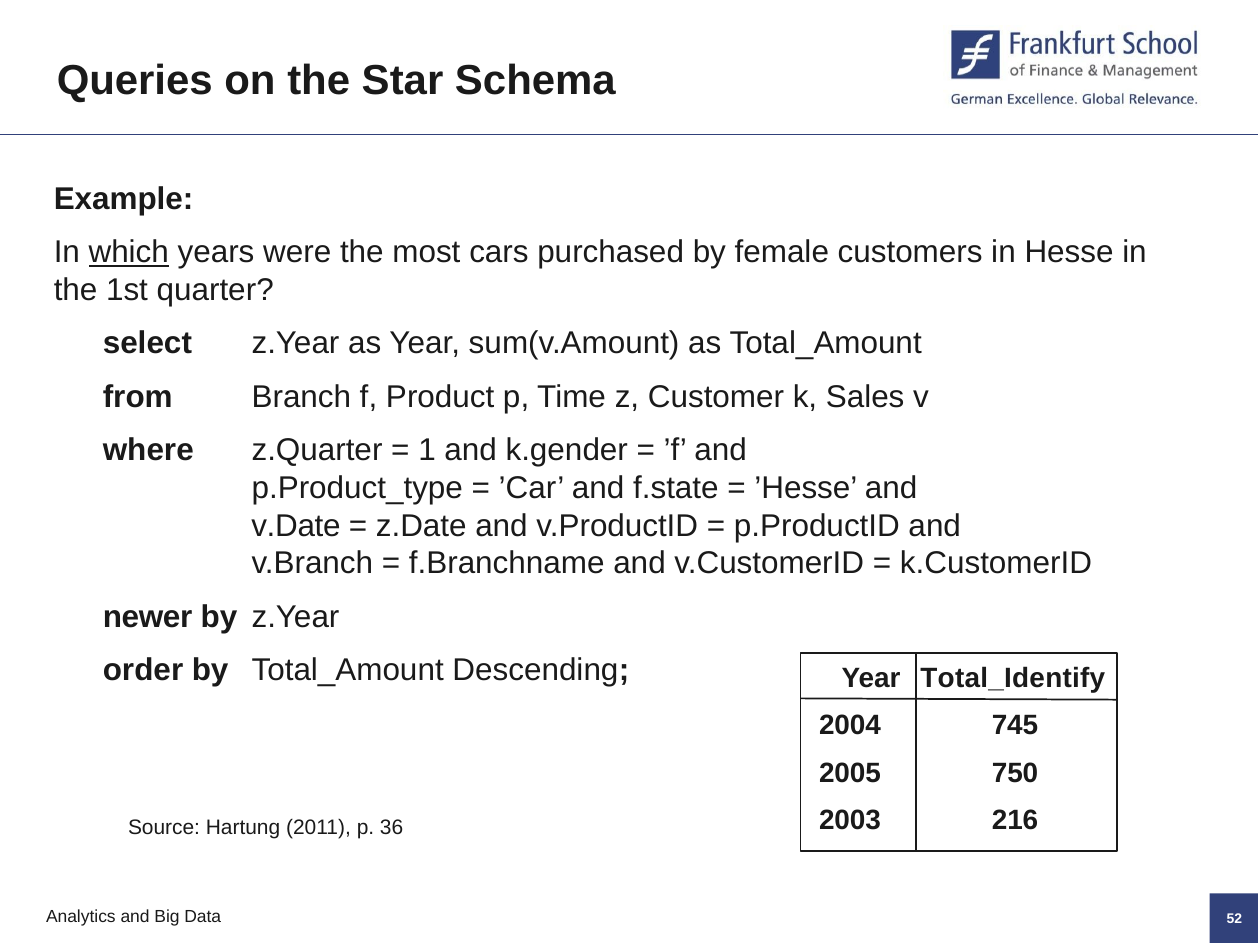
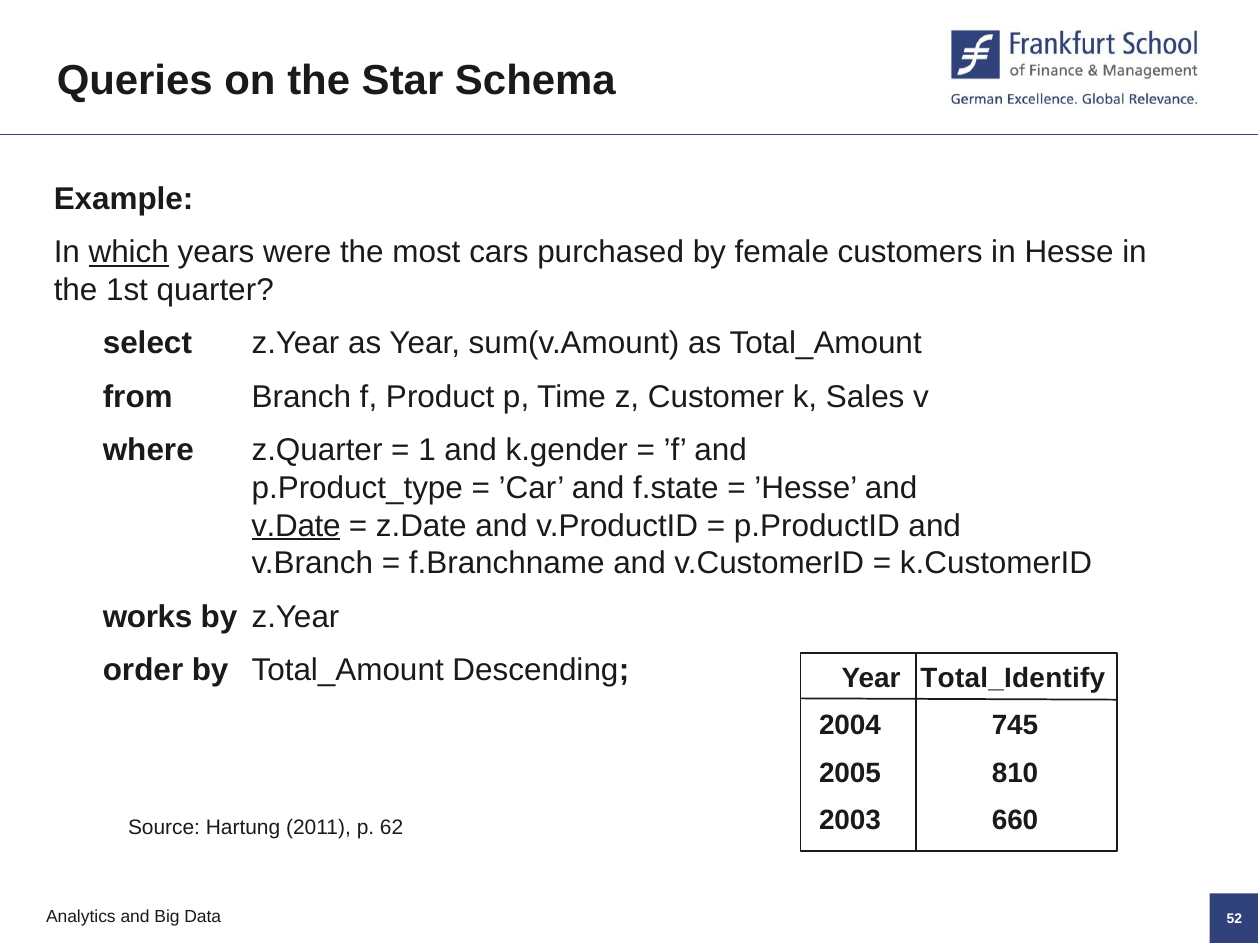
v.Date underline: none -> present
newer: newer -> works
750: 750 -> 810
216: 216 -> 660
36: 36 -> 62
